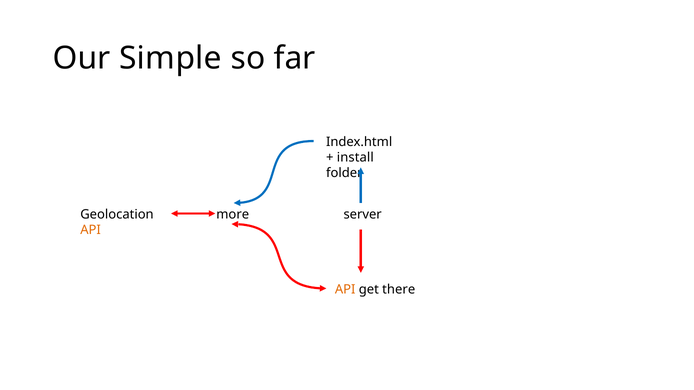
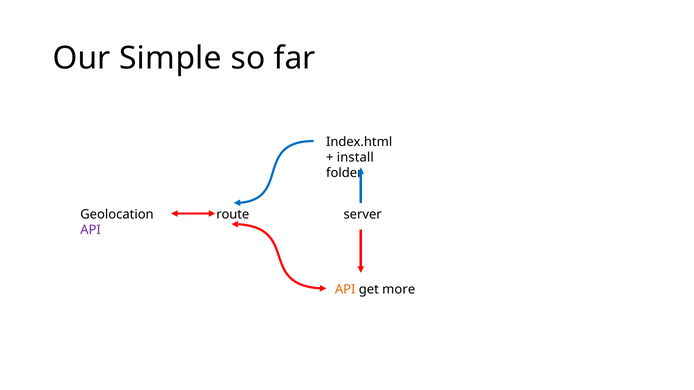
more: more -> route
API at (91, 230) colour: orange -> purple
there: there -> more
